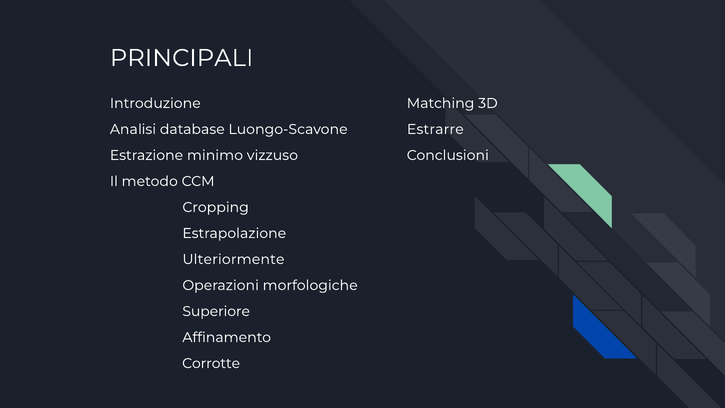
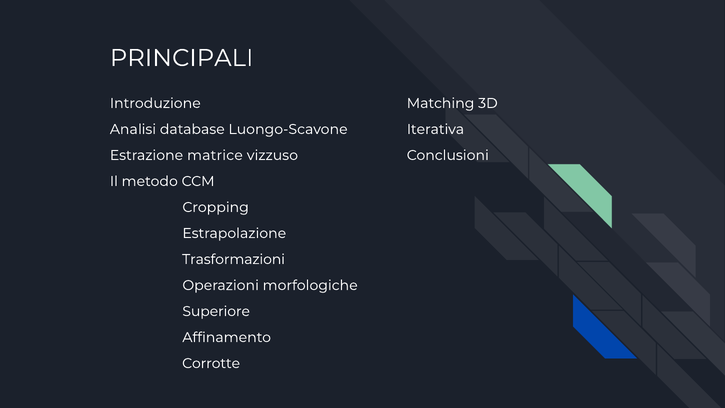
Estrarre: Estrarre -> Iterativa
minimo: minimo -> matrice
Ulteriormente: Ulteriormente -> Trasformazioni
